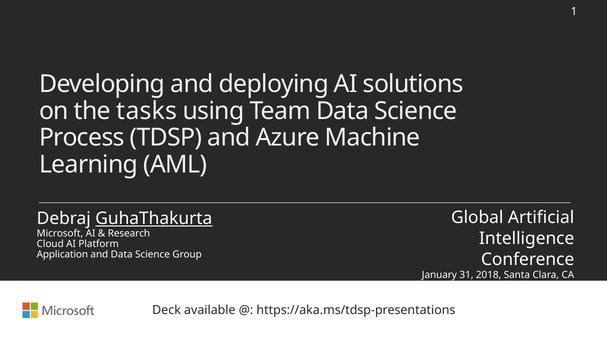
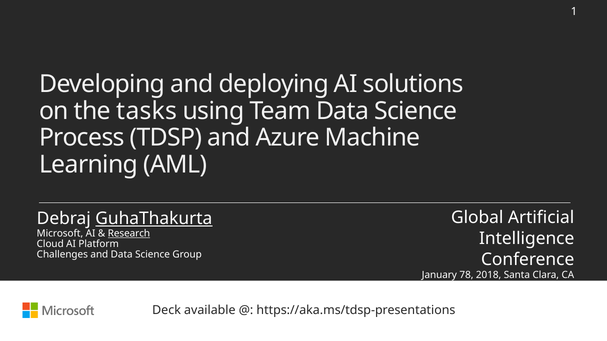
Research underline: none -> present
Application: Application -> Challenges
31: 31 -> 78
